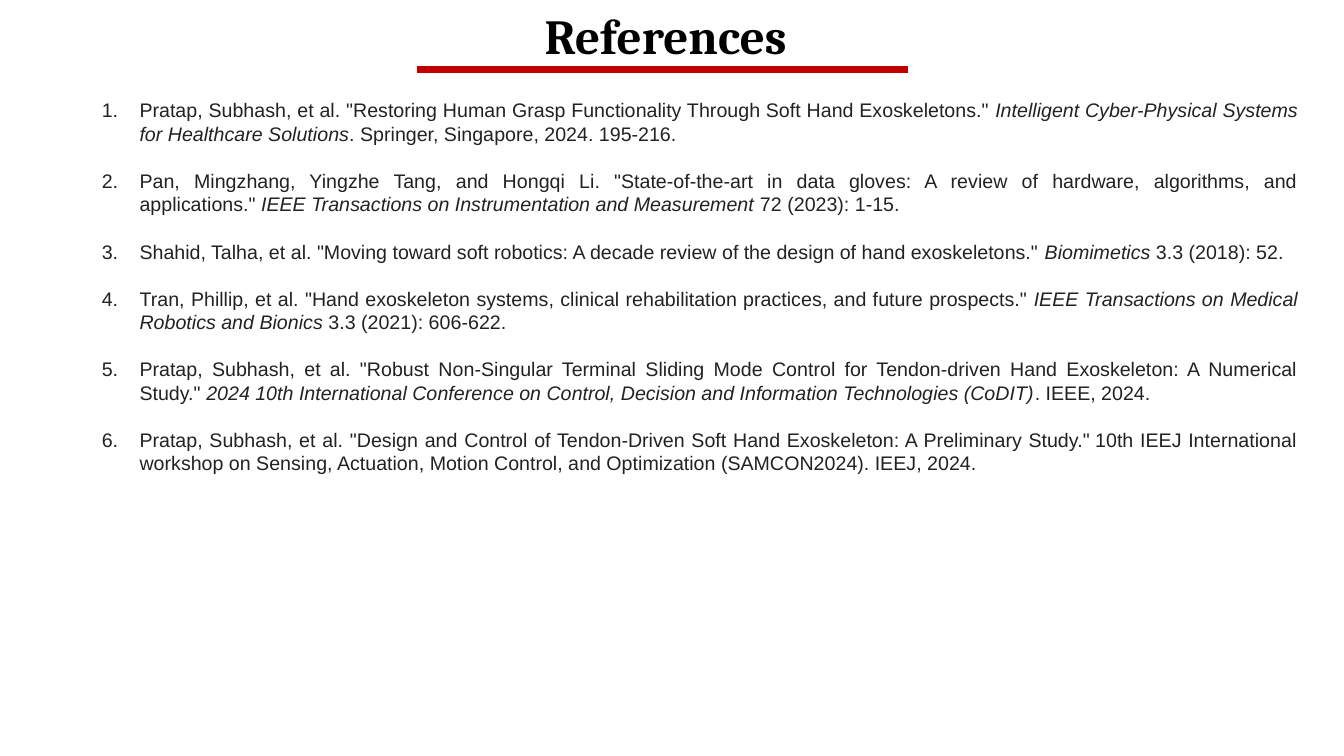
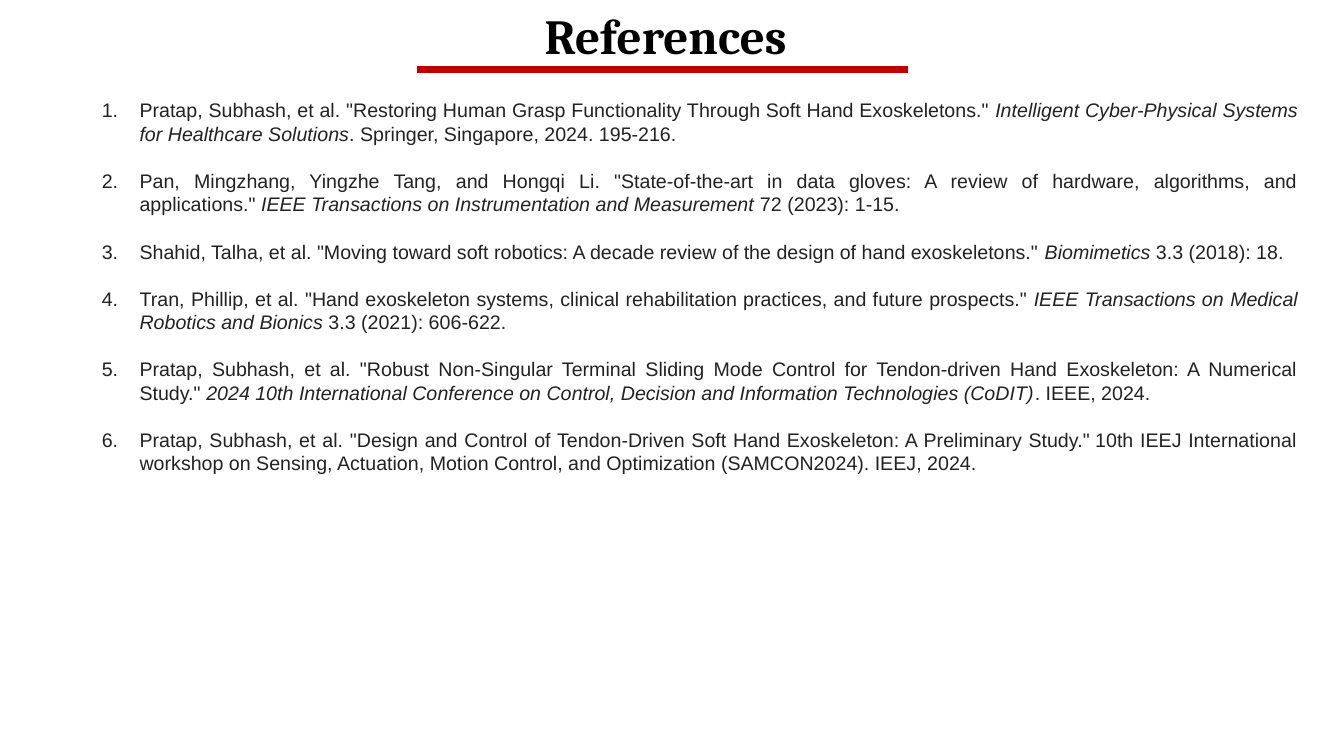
52: 52 -> 18
